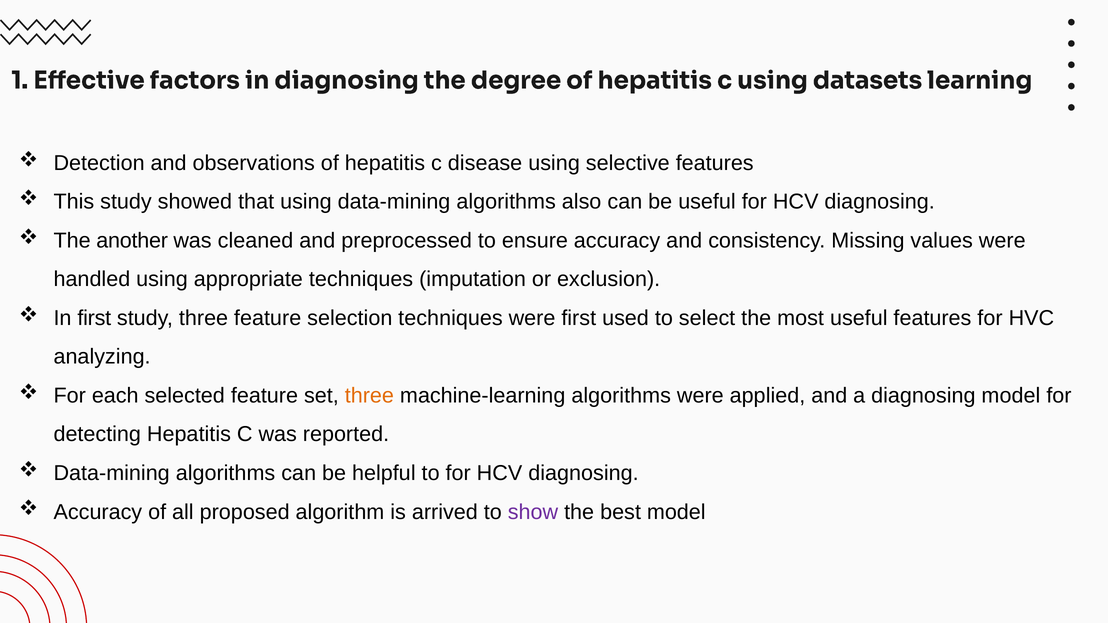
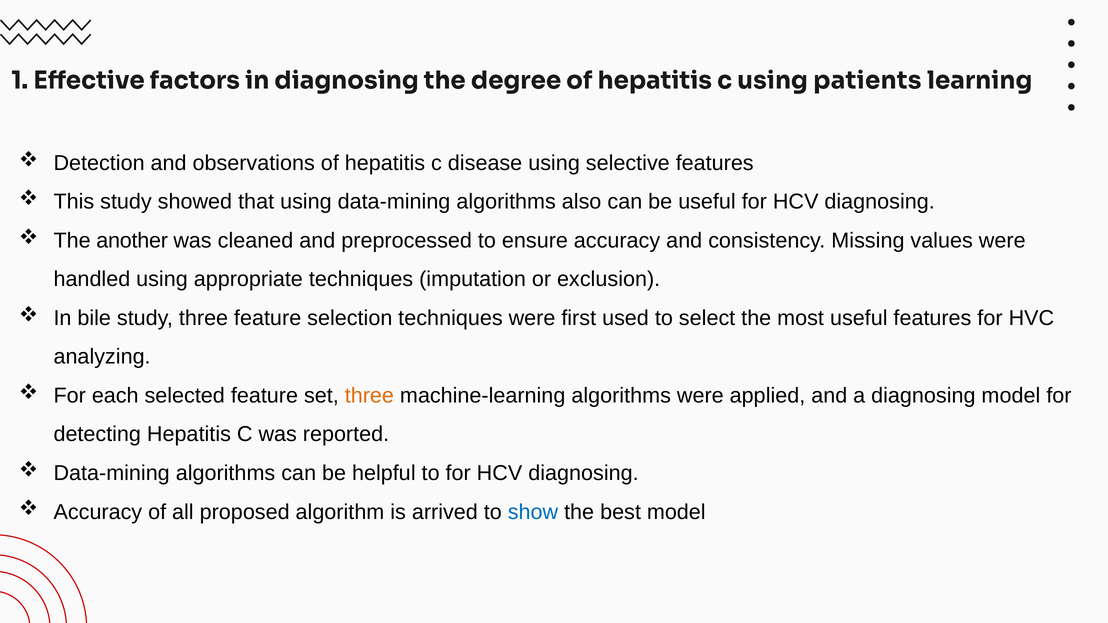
datasets: datasets -> patients
In first: first -> bile
show colour: purple -> blue
